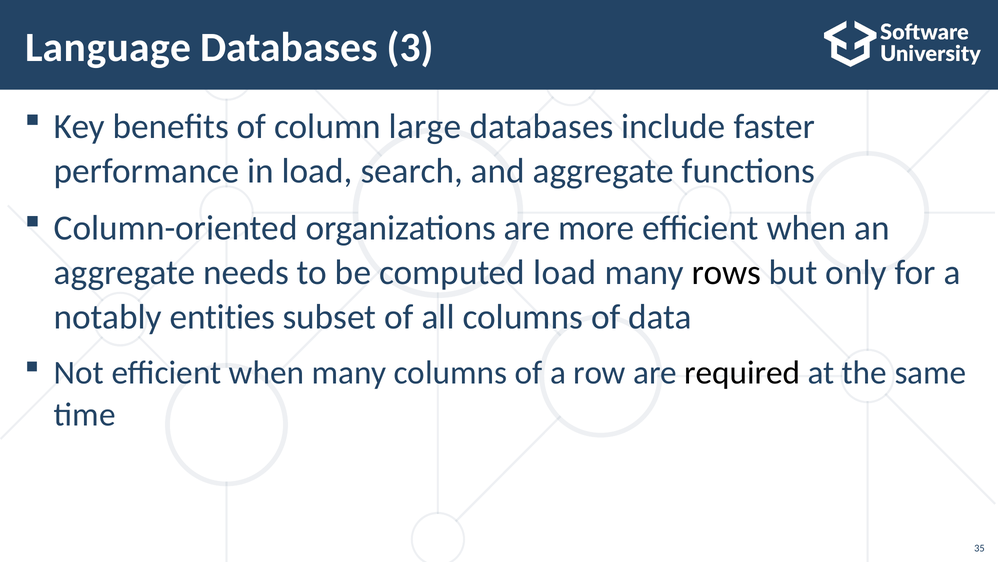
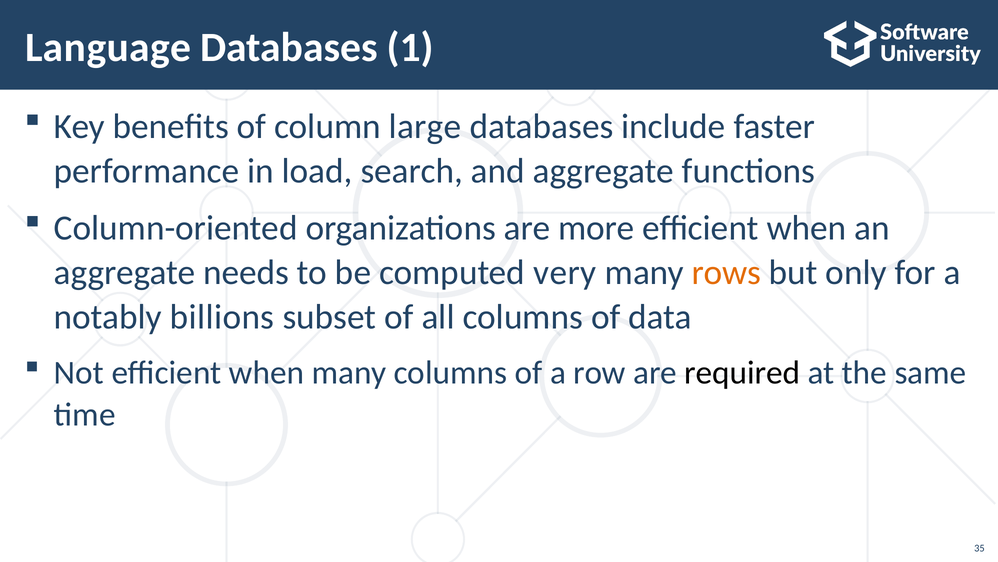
3: 3 -> 1
computed load: load -> very
rows colour: black -> orange
entities: entities -> billions
